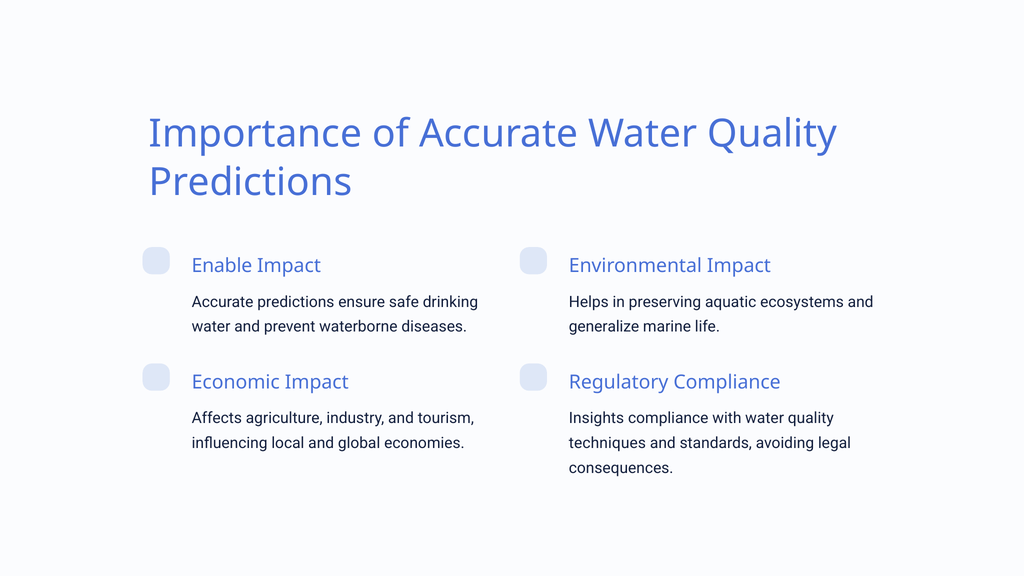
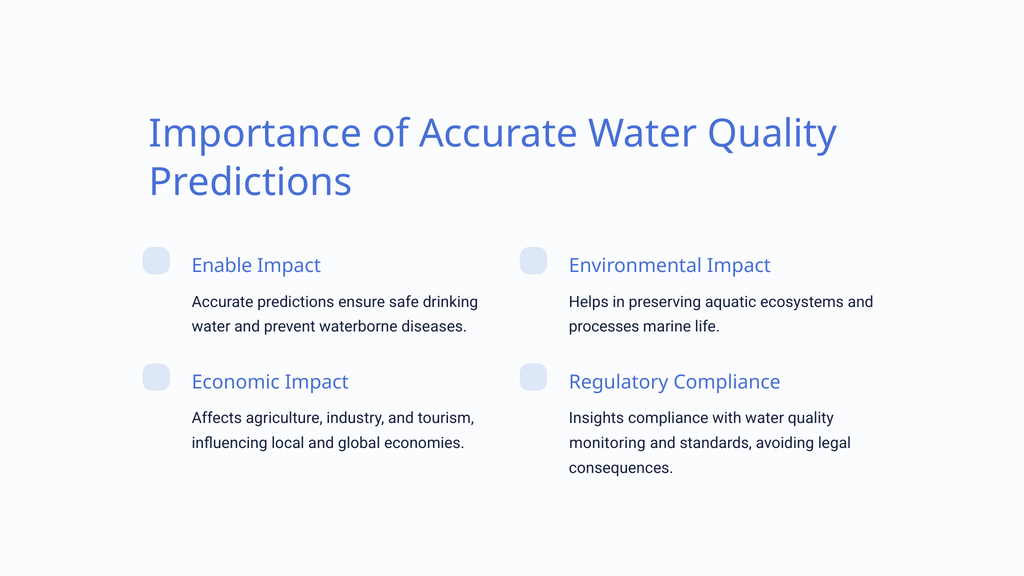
generalize: generalize -> processes
techniques: techniques -> monitoring
